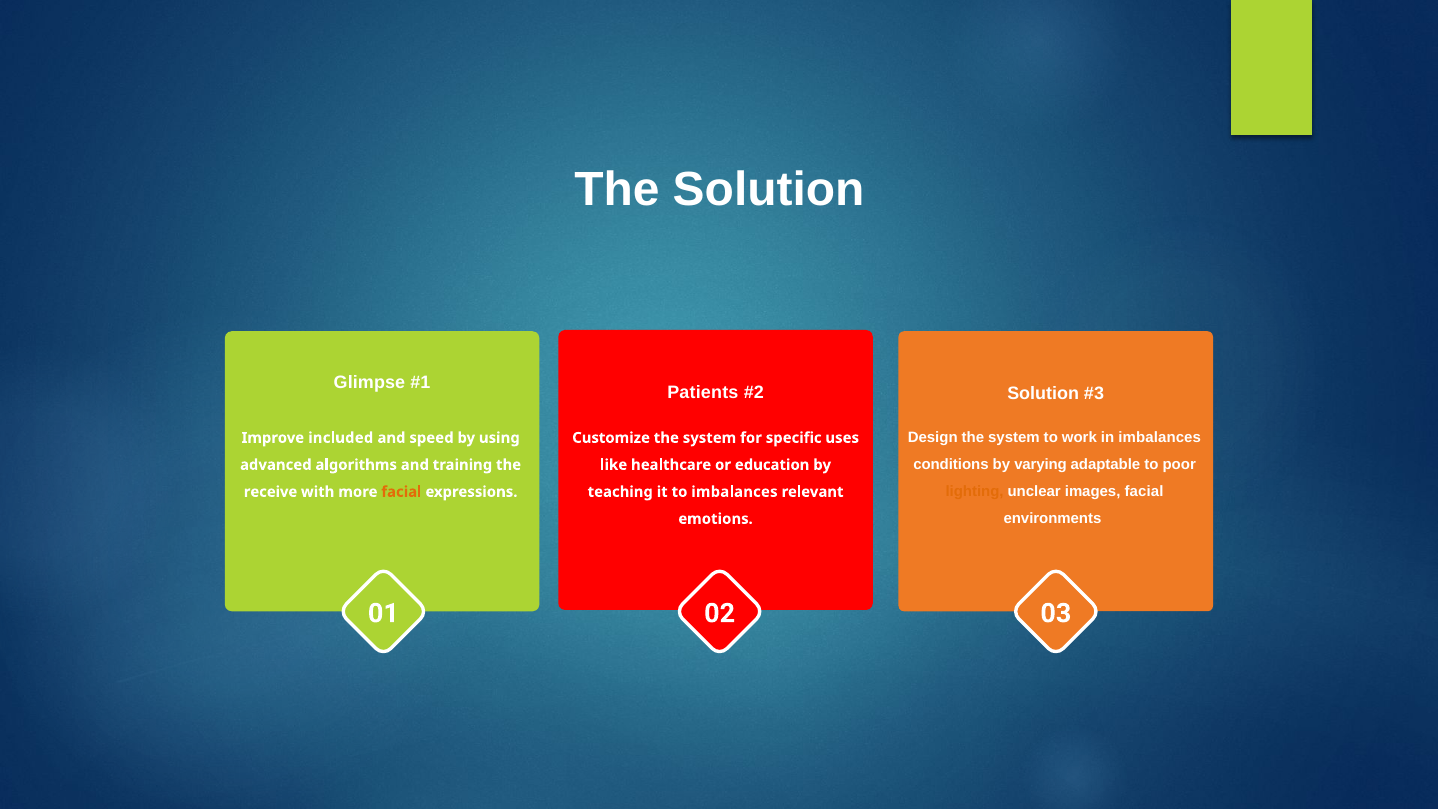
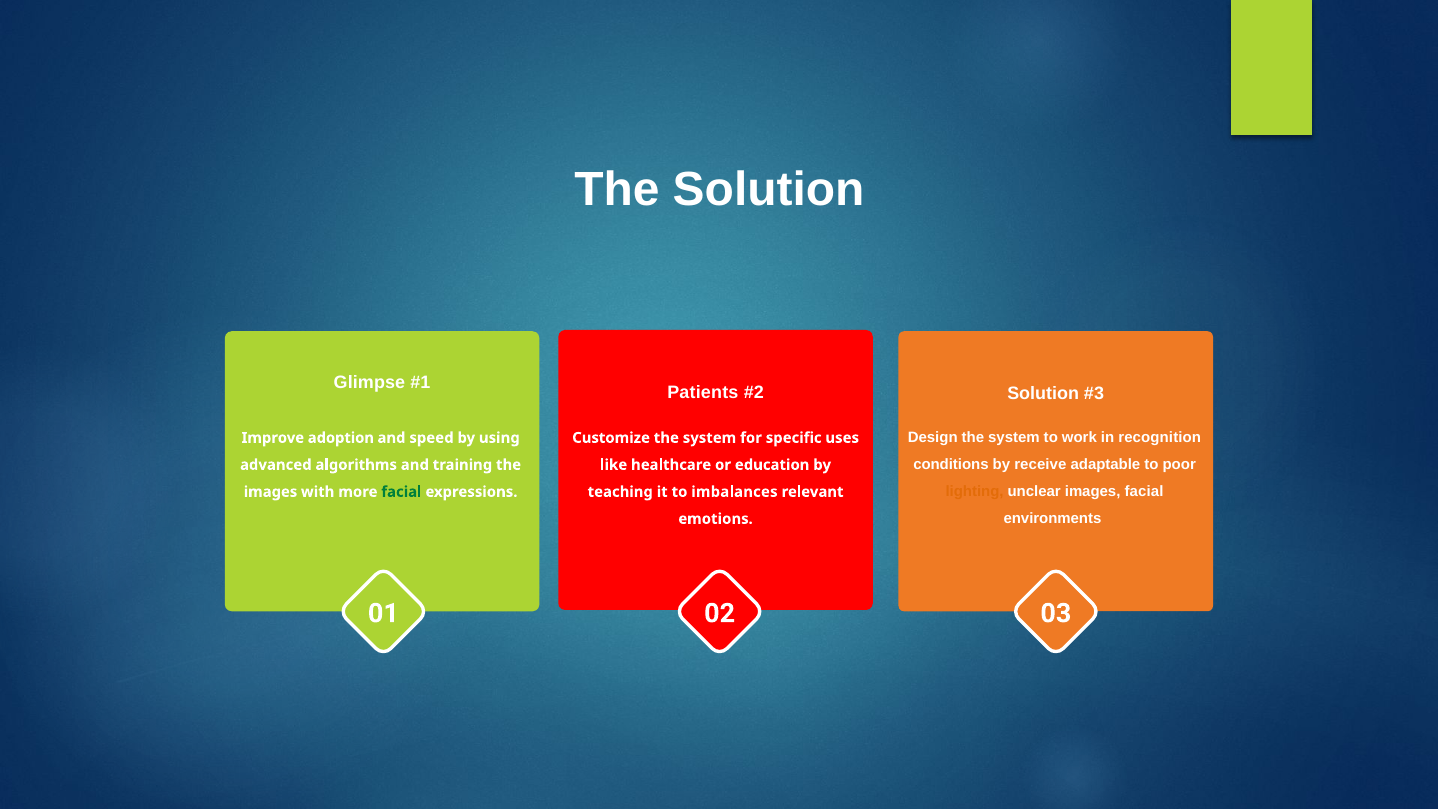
in imbalances: imbalances -> recognition
included: included -> adoption
varying: varying -> receive
receive at (271, 492): receive -> images
facial at (401, 492) colour: orange -> green
